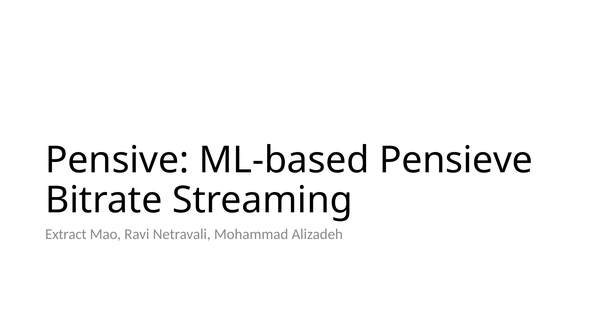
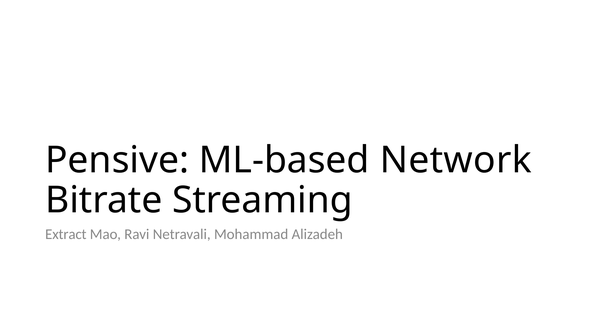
Pensieve: Pensieve -> Network
